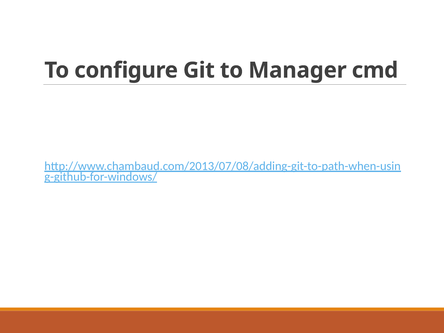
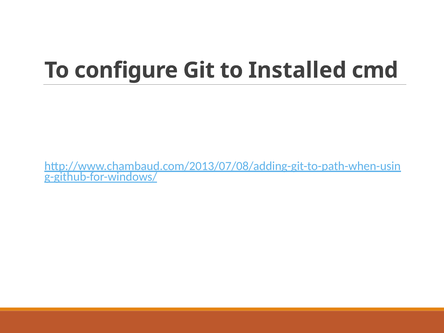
Manager: Manager -> Installed
